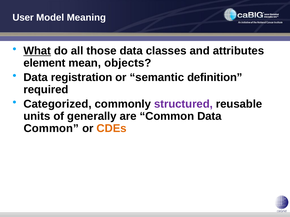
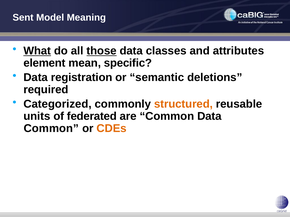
User: User -> Sent
those underline: none -> present
objects: objects -> specific
definition: definition -> deletions
structured colour: purple -> orange
generally: generally -> federated
